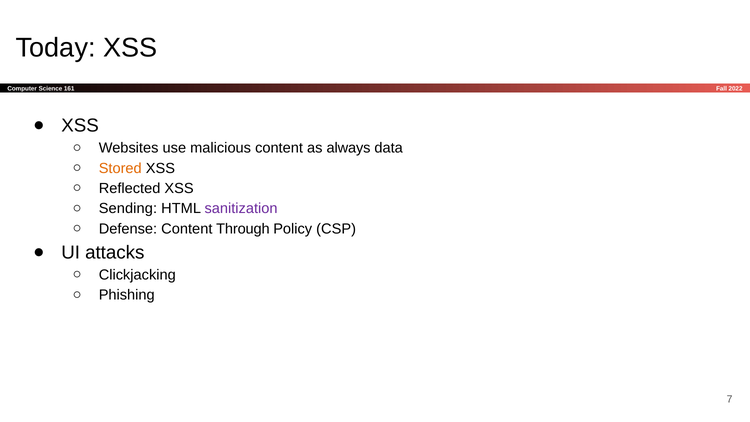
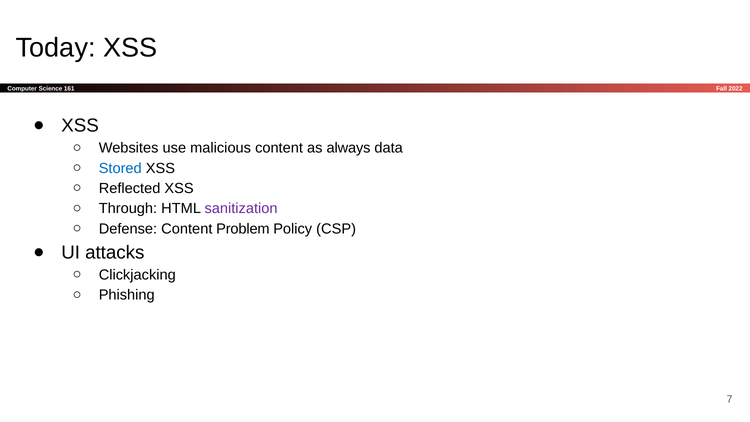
Stored colour: orange -> blue
Sending: Sending -> Through
Through: Through -> Problem
